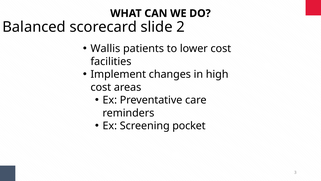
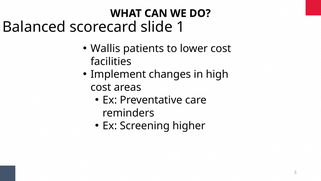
2: 2 -> 1
pocket: pocket -> higher
